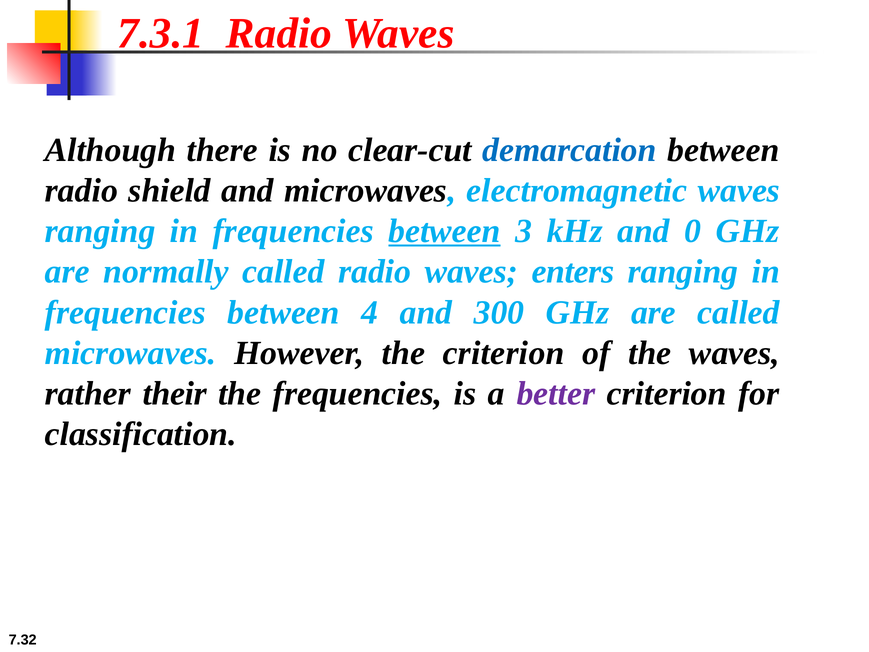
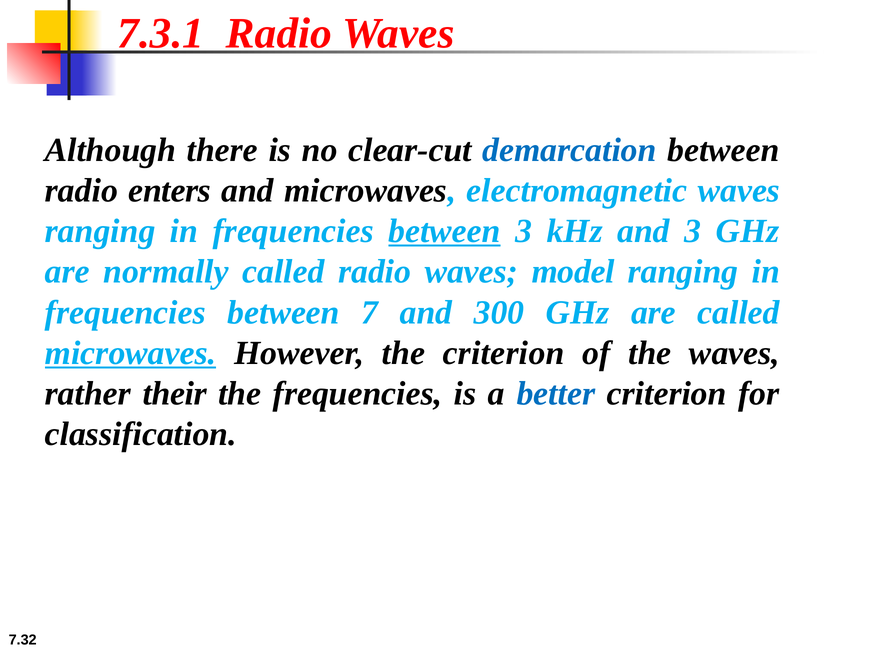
shield: shield -> enters
and 0: 0 -> 3
enters: enters -> model
4: 4 -> 7
microwaves at (131, 353) underline: none -> present
better colour: purple -> blue
